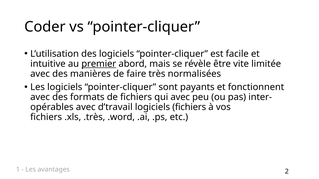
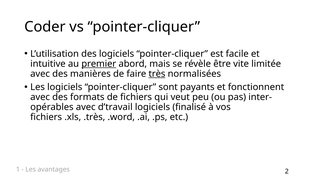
très underline: none -> present
qui avec: avec -> veut
logiciels fichiers: fichiers -> finalisé
